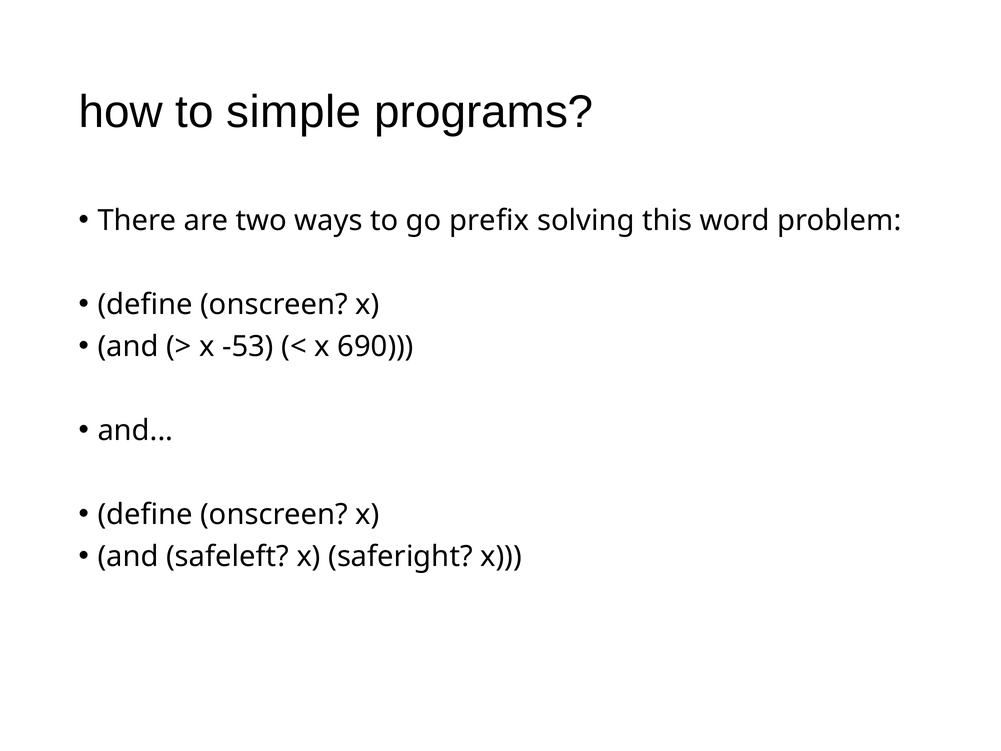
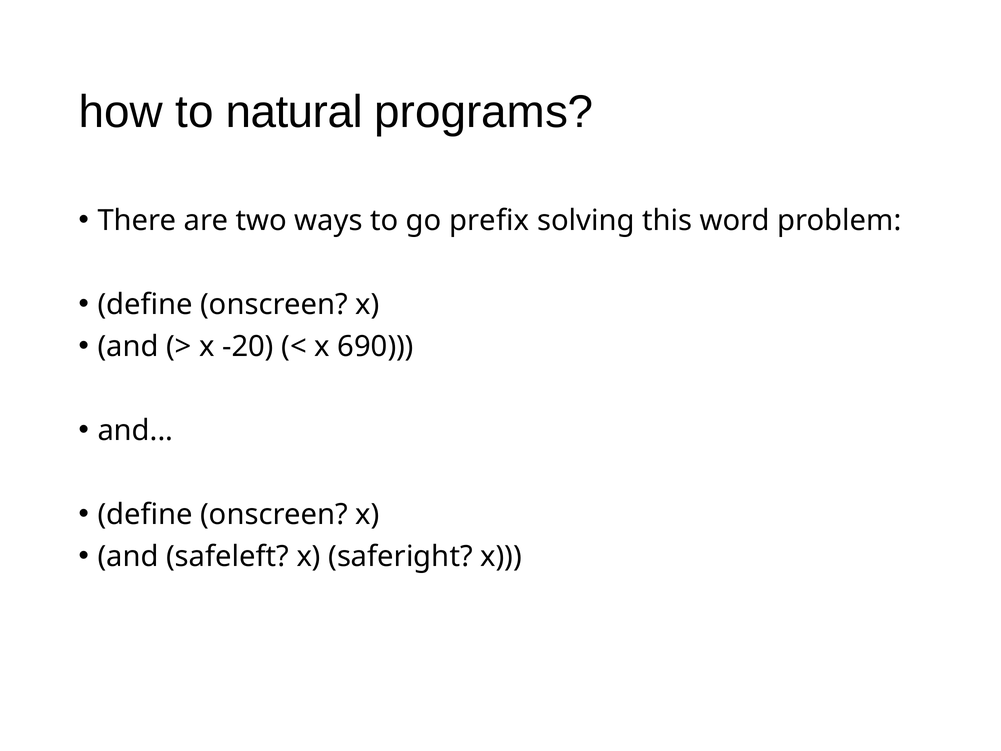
simple: simple -> natural
-53: -53 -> -20
